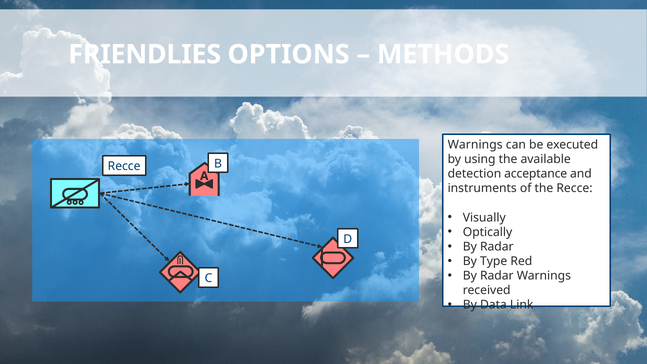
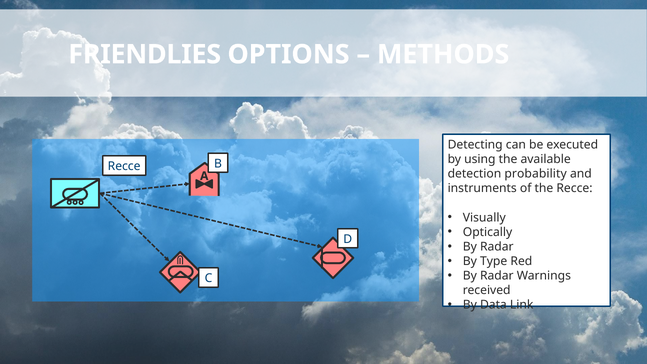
Warnings at (475, 145): Warnings -> Detecting
acceptance: acceptance -> probability
